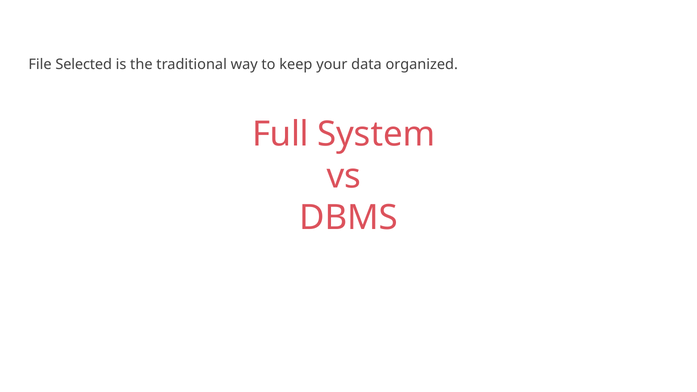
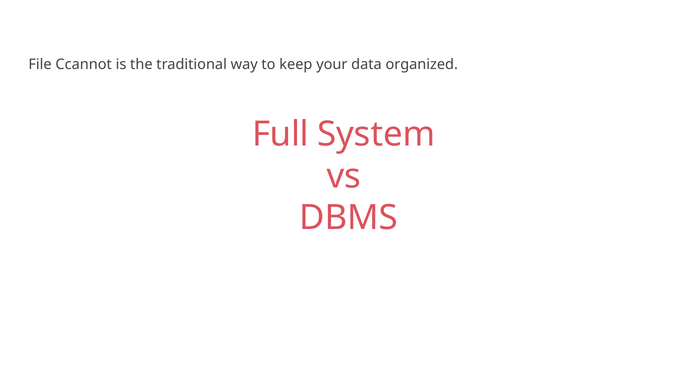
Selected: Selected -> Ccannot
